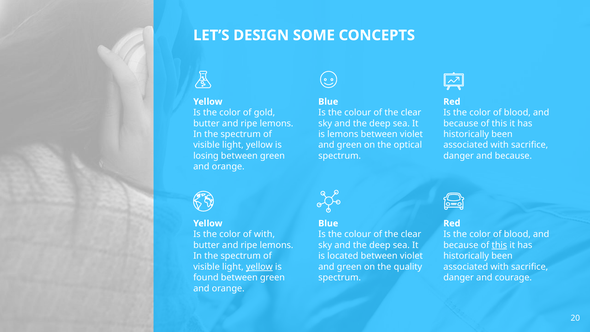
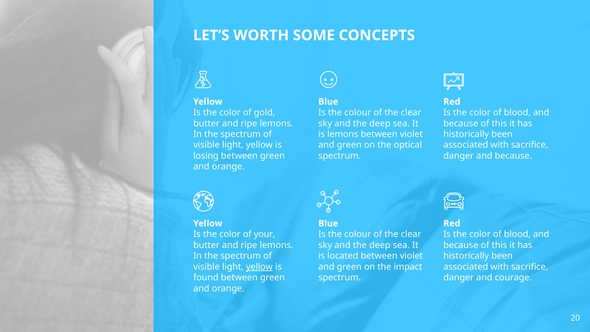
DESIGN: DESIGN -> WORTH
of with: with -> your
this at (499, 245) underline: present -> none
quality: quality -> impact
